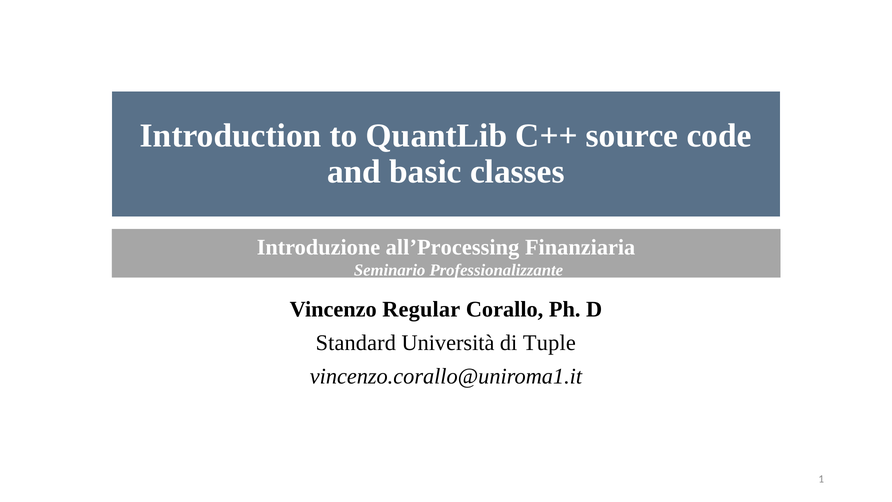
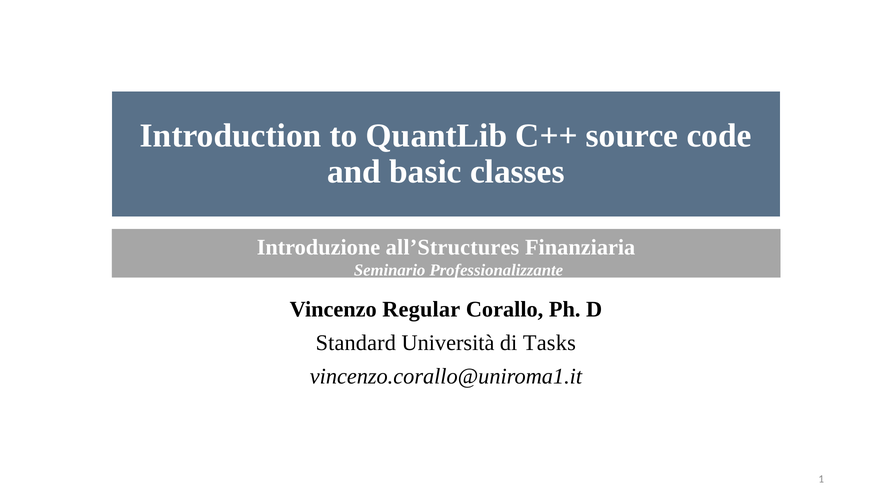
all’Processing: all’Processing -> all’Structures
Tuple: Tuple -> Tasks
